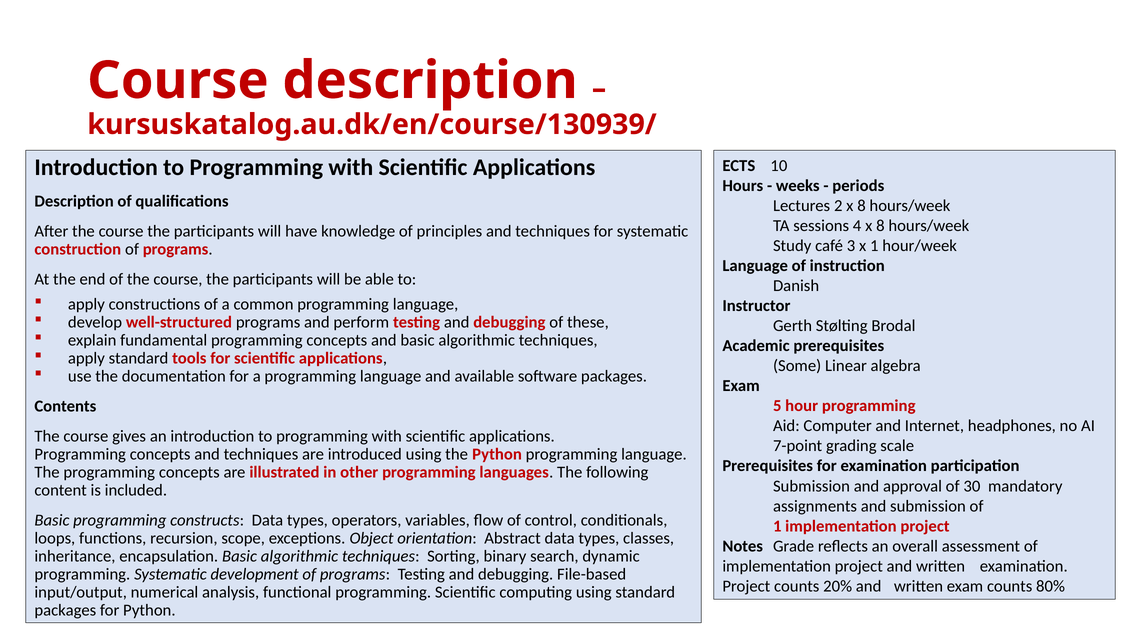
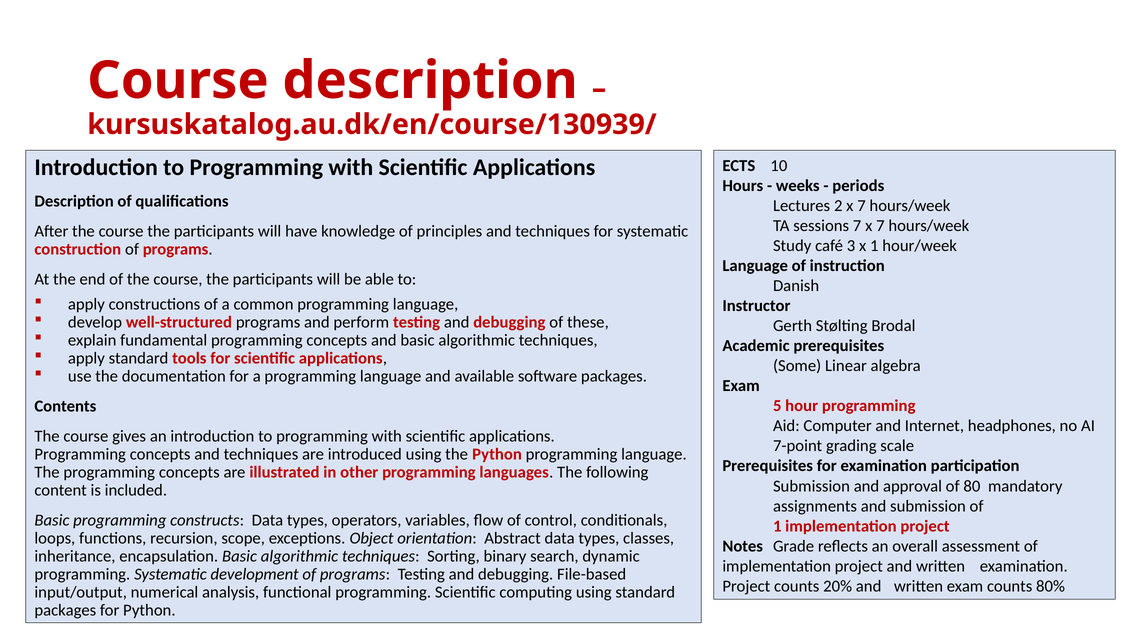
2 x 8: 8 -> 7
sessions 4: 4 -> 7
8 at (880, 226): 8 -> 7
30: 30 -> 80
